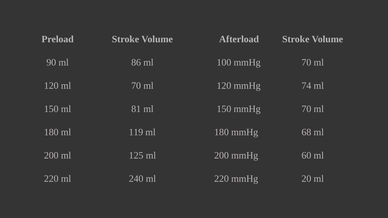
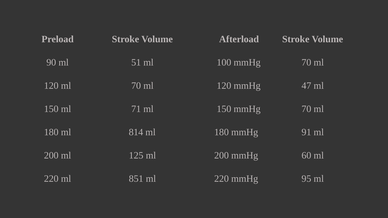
86: 86 -> 51
74: 74 -> 47
81: 81 -> 71
119: 119 -> 814
68: 68 -> 91
240: 240 -> 851
20: 20 -> 95
